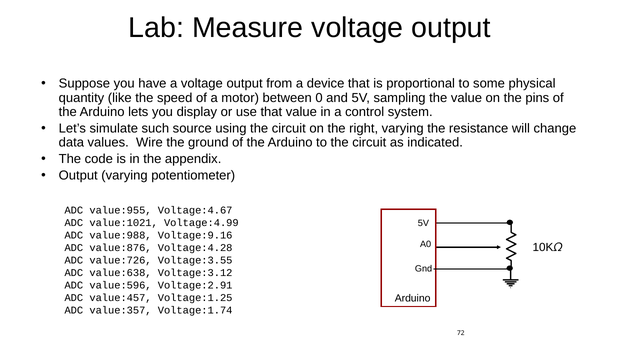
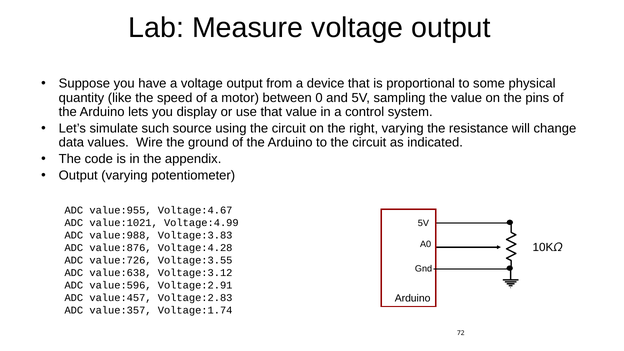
Voltage:9.16: Voltage:9.16 -> Voltage:3.83
Voltage:1.25: Voltage:1.25 -> Voltage:2.83
